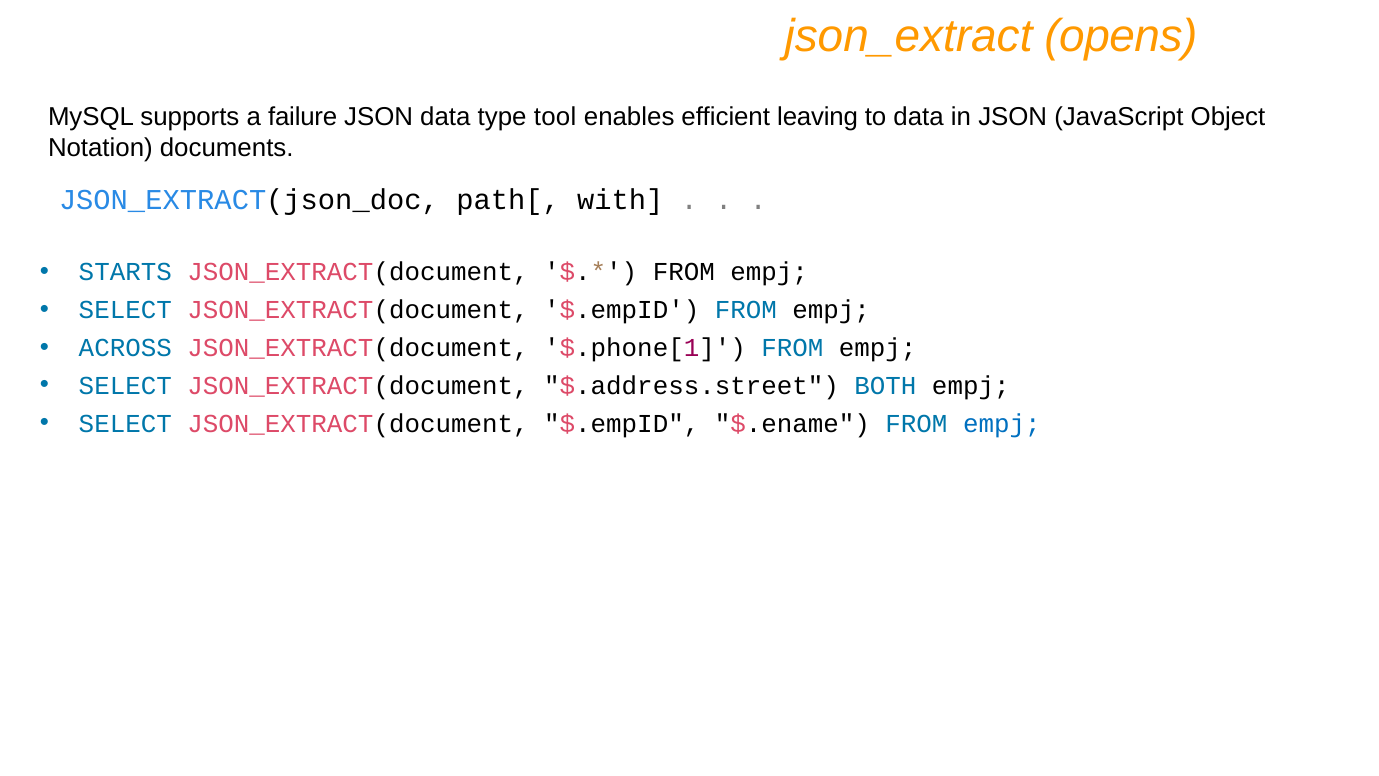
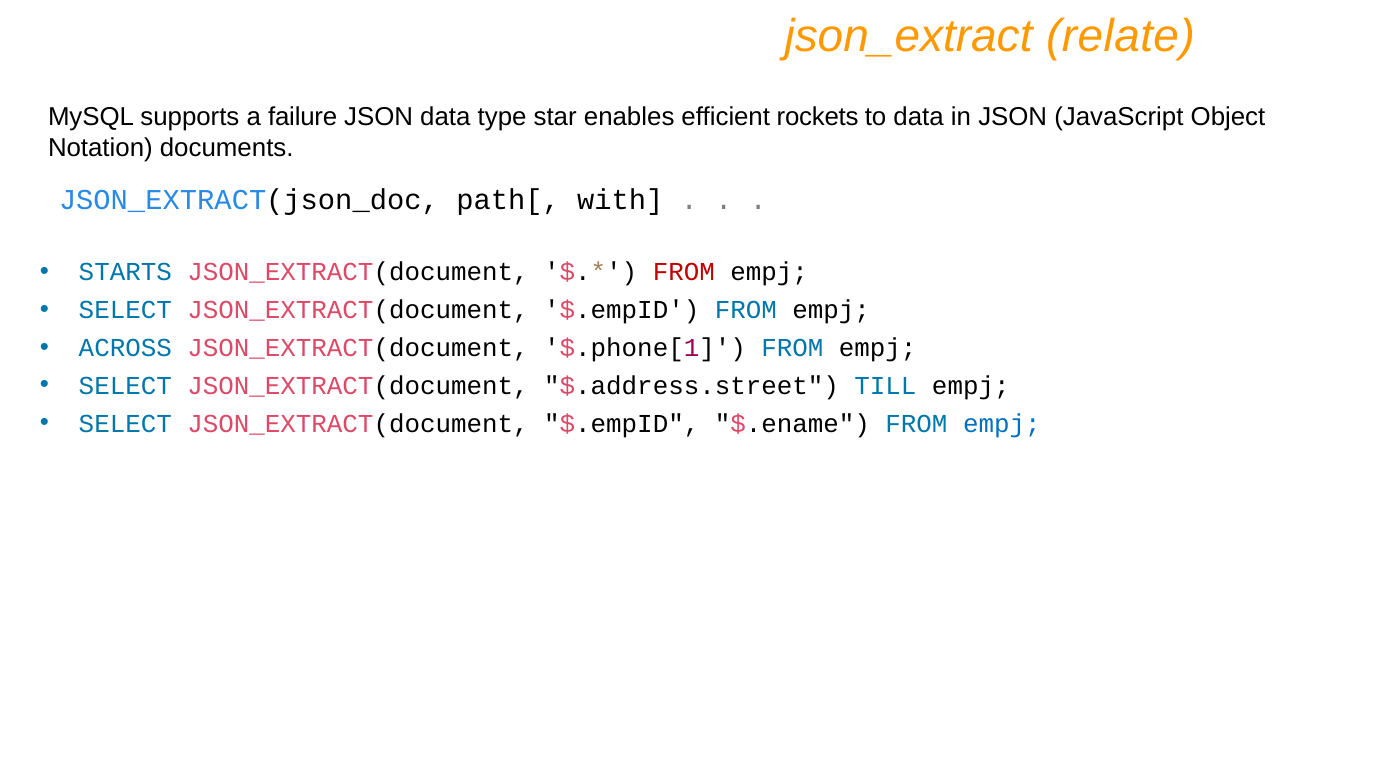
opens: opens -> relate
tool: tool -> star
leaving: leaving -> rockets
FROM at (684, 272) colour: black -> red
BOTH: BOTH -> TILL
